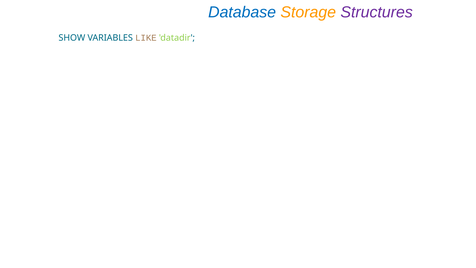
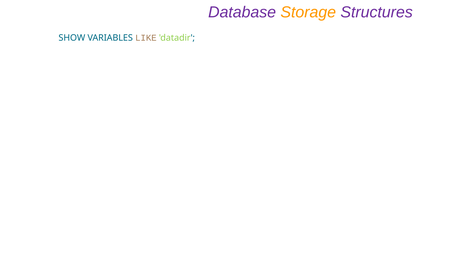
Database colour: blue -> purple
